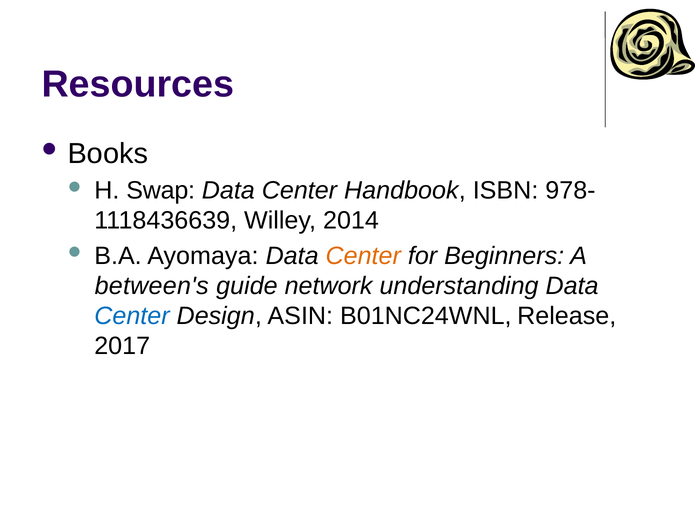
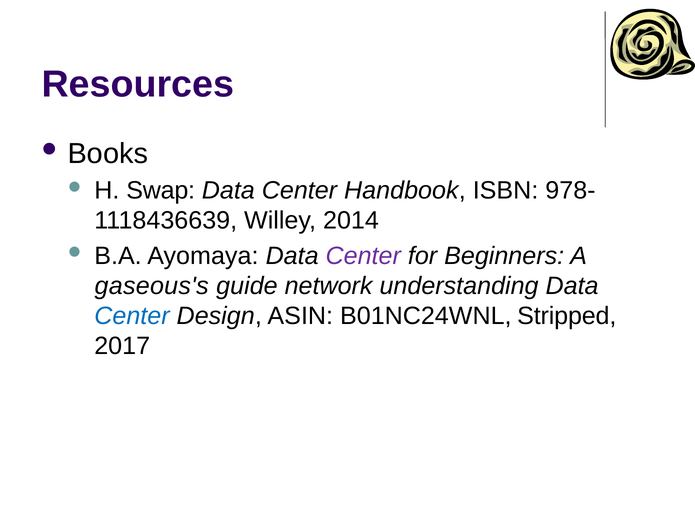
Center at (363, 256) colour: orange -> purple
between's: between's -> gaseous's
Release: Release -> Stripped
